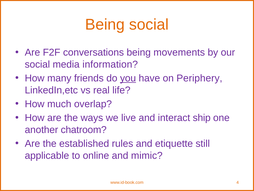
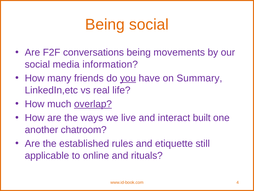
Periphery: Periphery -> Summary
overlap underline: none -> present
ship: ship -> built
mimic: mimic -> rituals
